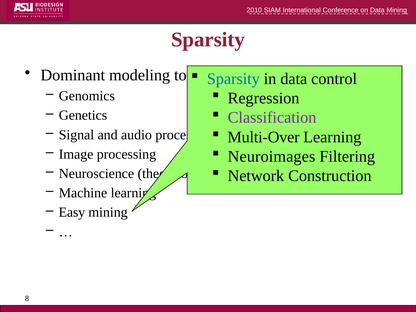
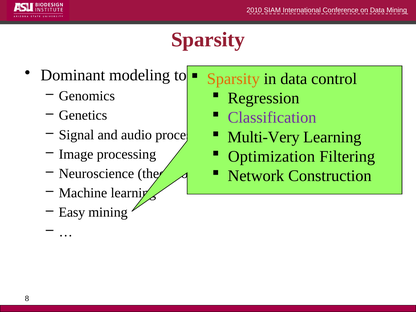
Sparsity at (233, 79) colour: blue -> orange
Multi-Over: Multi-Over -> Multi-Very
Neuroimages: Neuroimages -> Optimization
